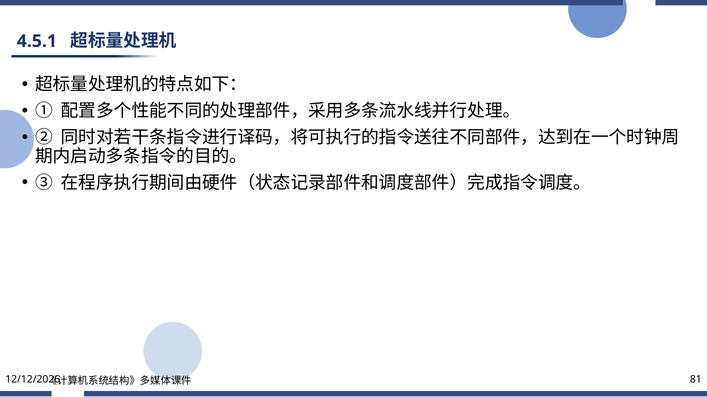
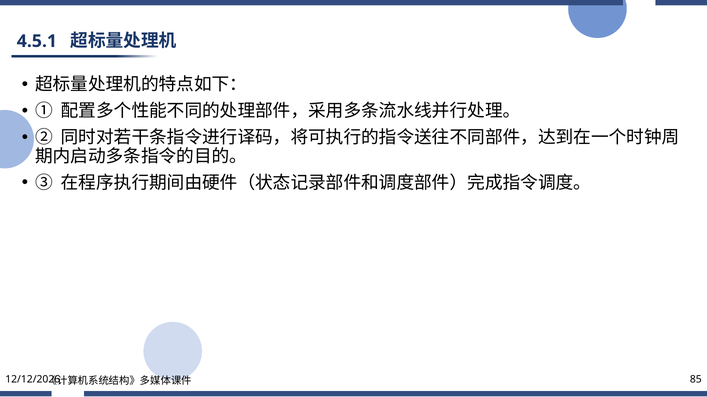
81: 81 -> 85
